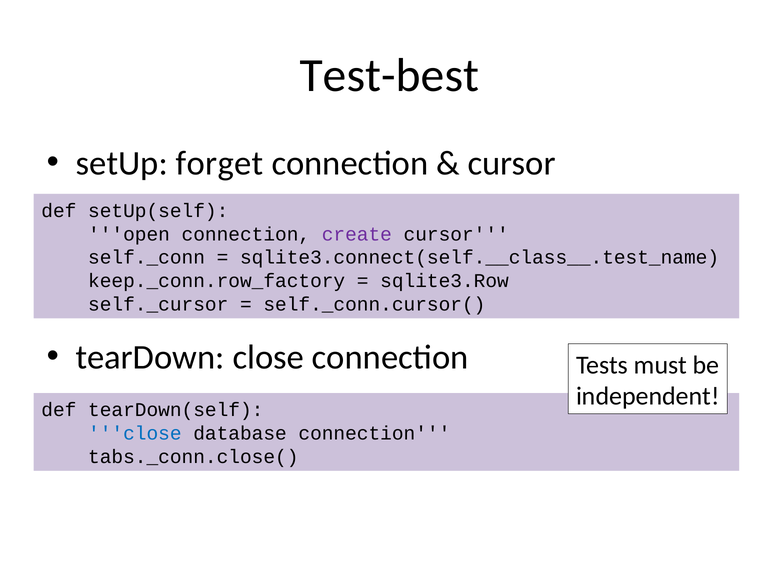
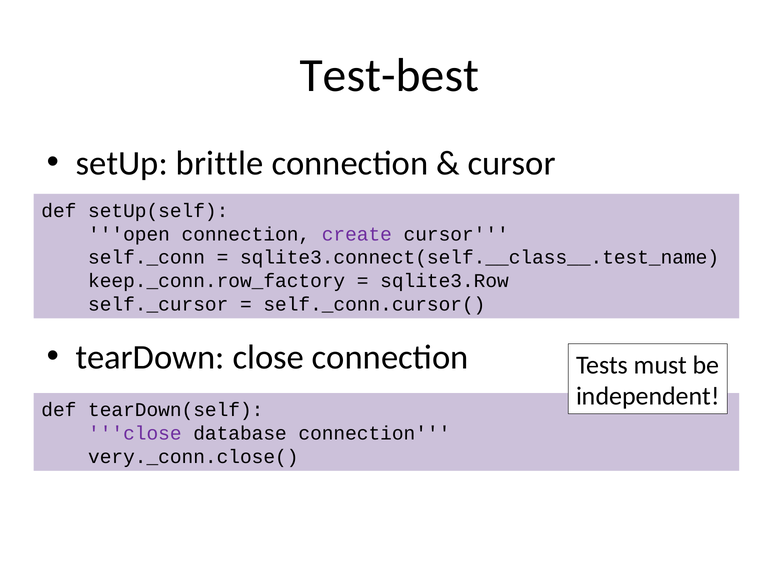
forget: forget -> brittle
close at (135, 433) colour: blue -> purple
tabs._conn.close(: tabs._conn.close( -> very._conn.close(
